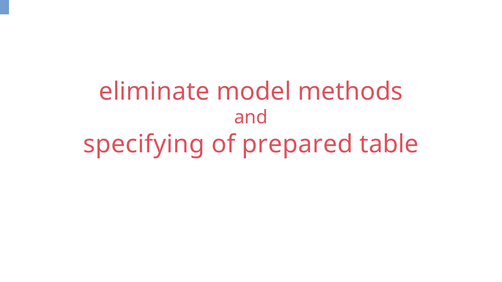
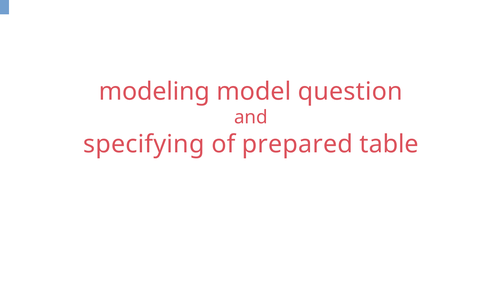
eliminate: eliminate -> modeling
methods: methods -> question
